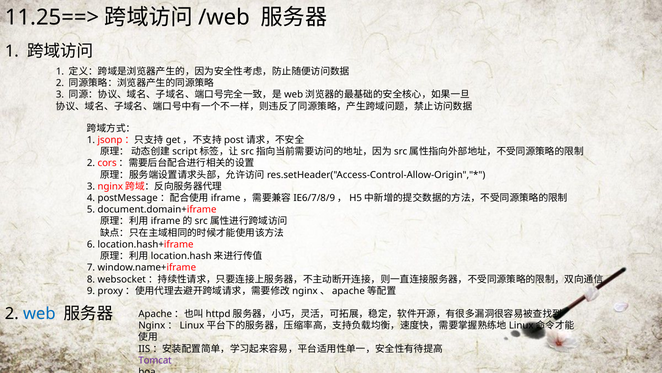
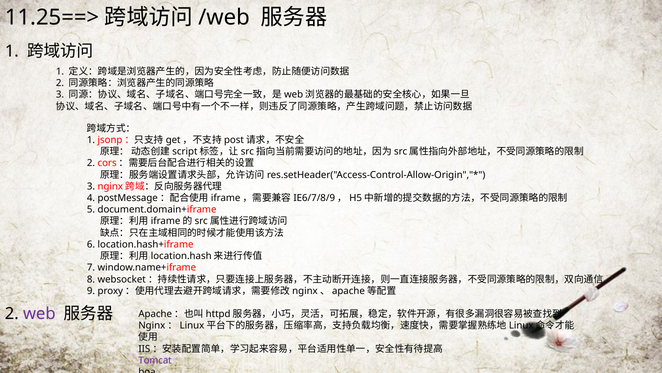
web colour: blue -> purple
